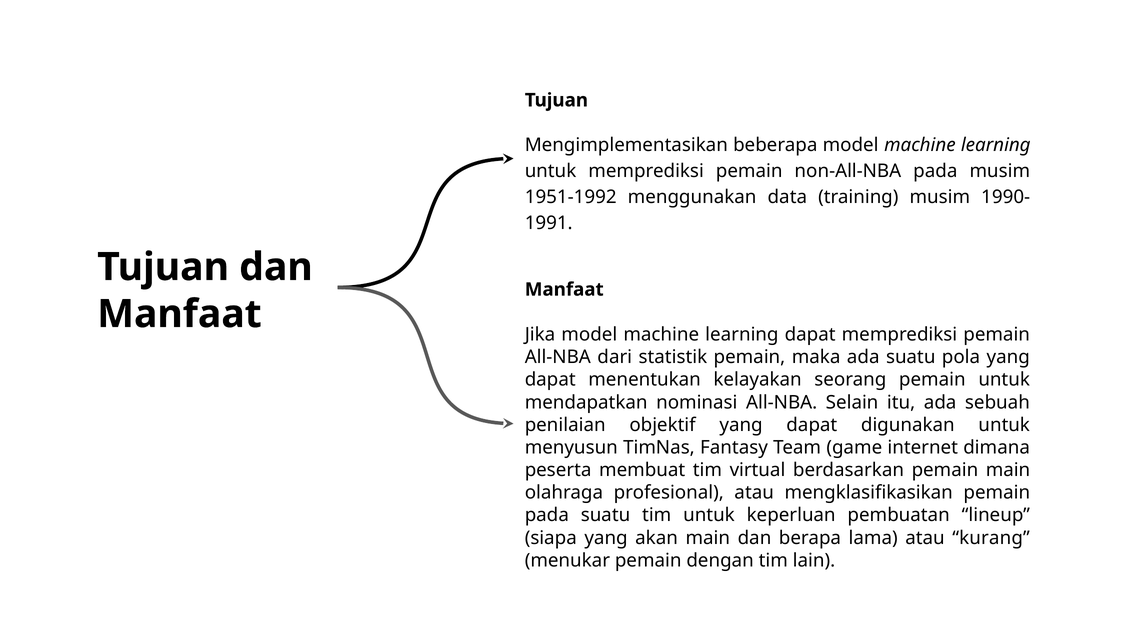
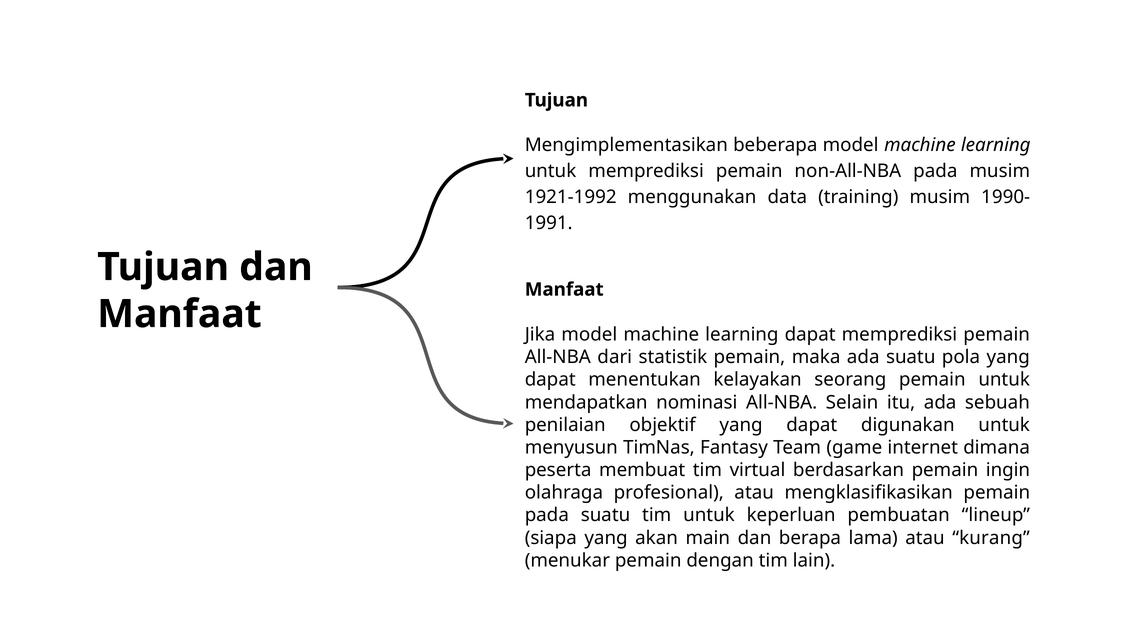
1951-1992: 1951-1992 -> 1921-1992
pemain main: main -> ingin
